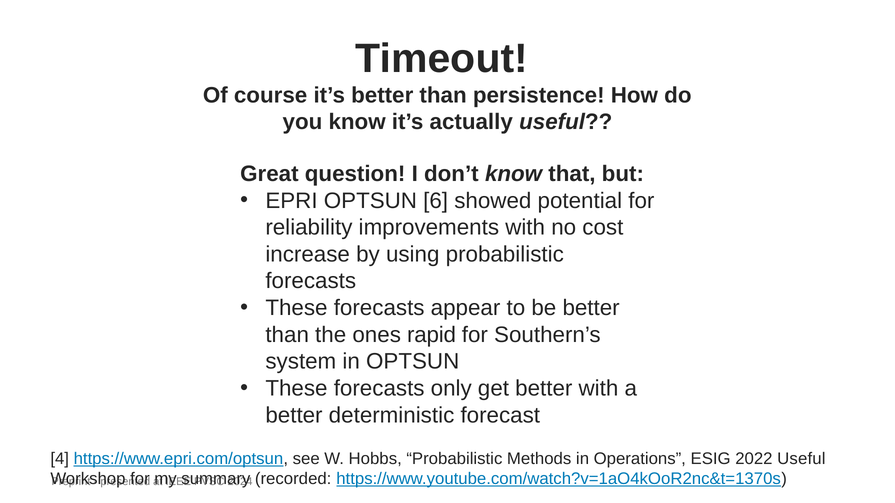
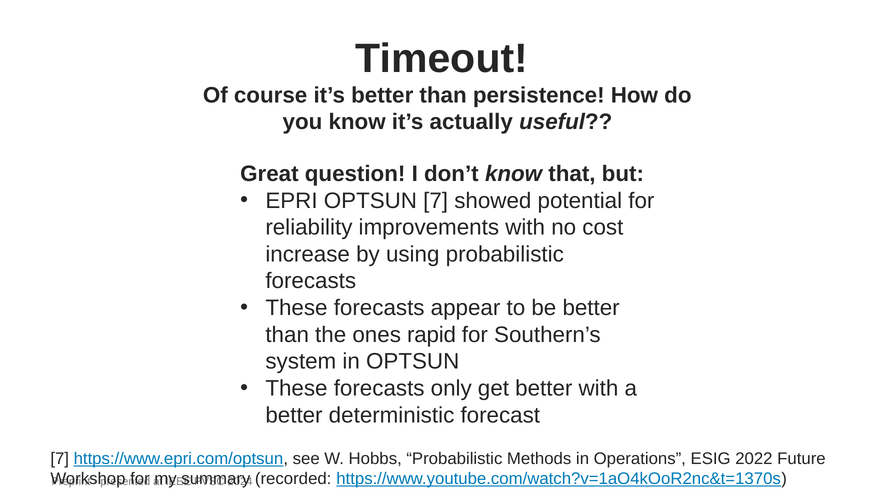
OPTSUN 6: 6 -> 7
4 at (60, 459): 4 -> 7
2022 Useful: Useful -> Future
